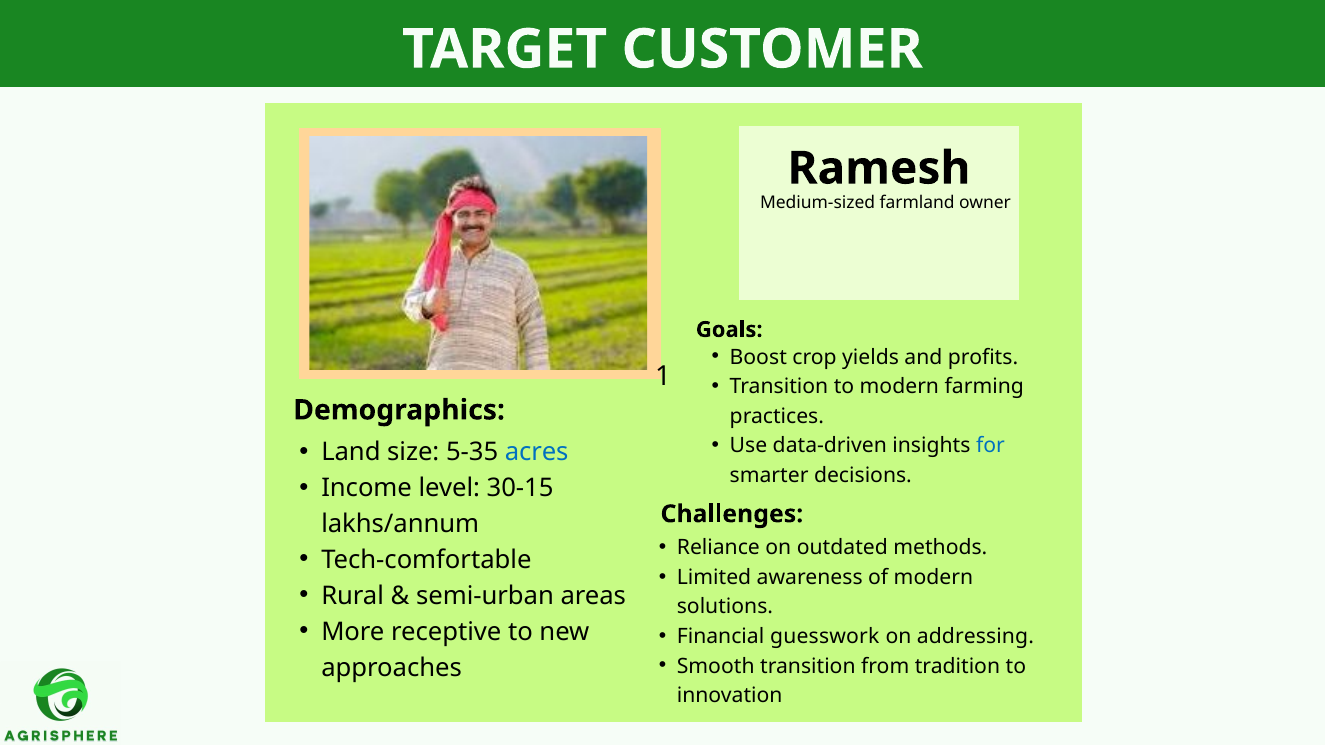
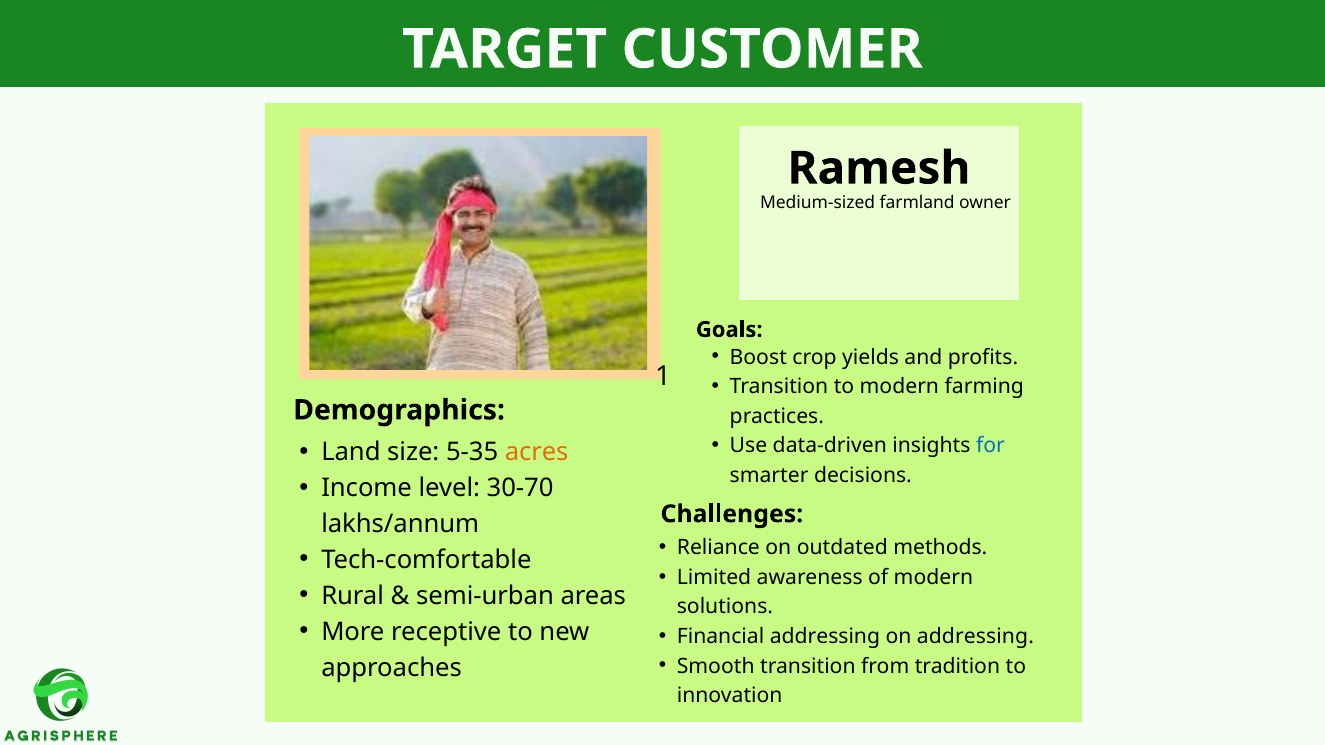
acres colour: blue -> orange
30-15: 30-15 -> 30-70
Financial guesswork: guesswork -> addressing
